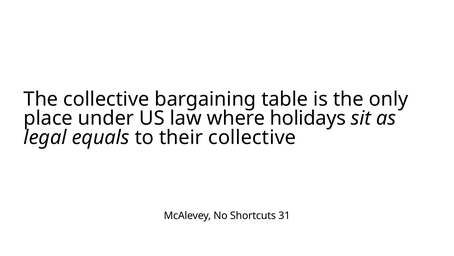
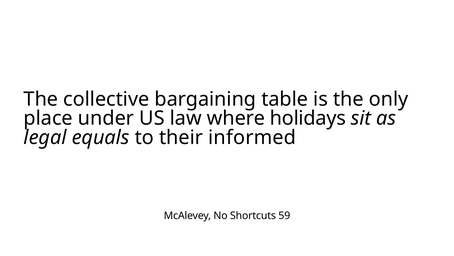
their collective: collective -> informed
31: 31 -> 59
